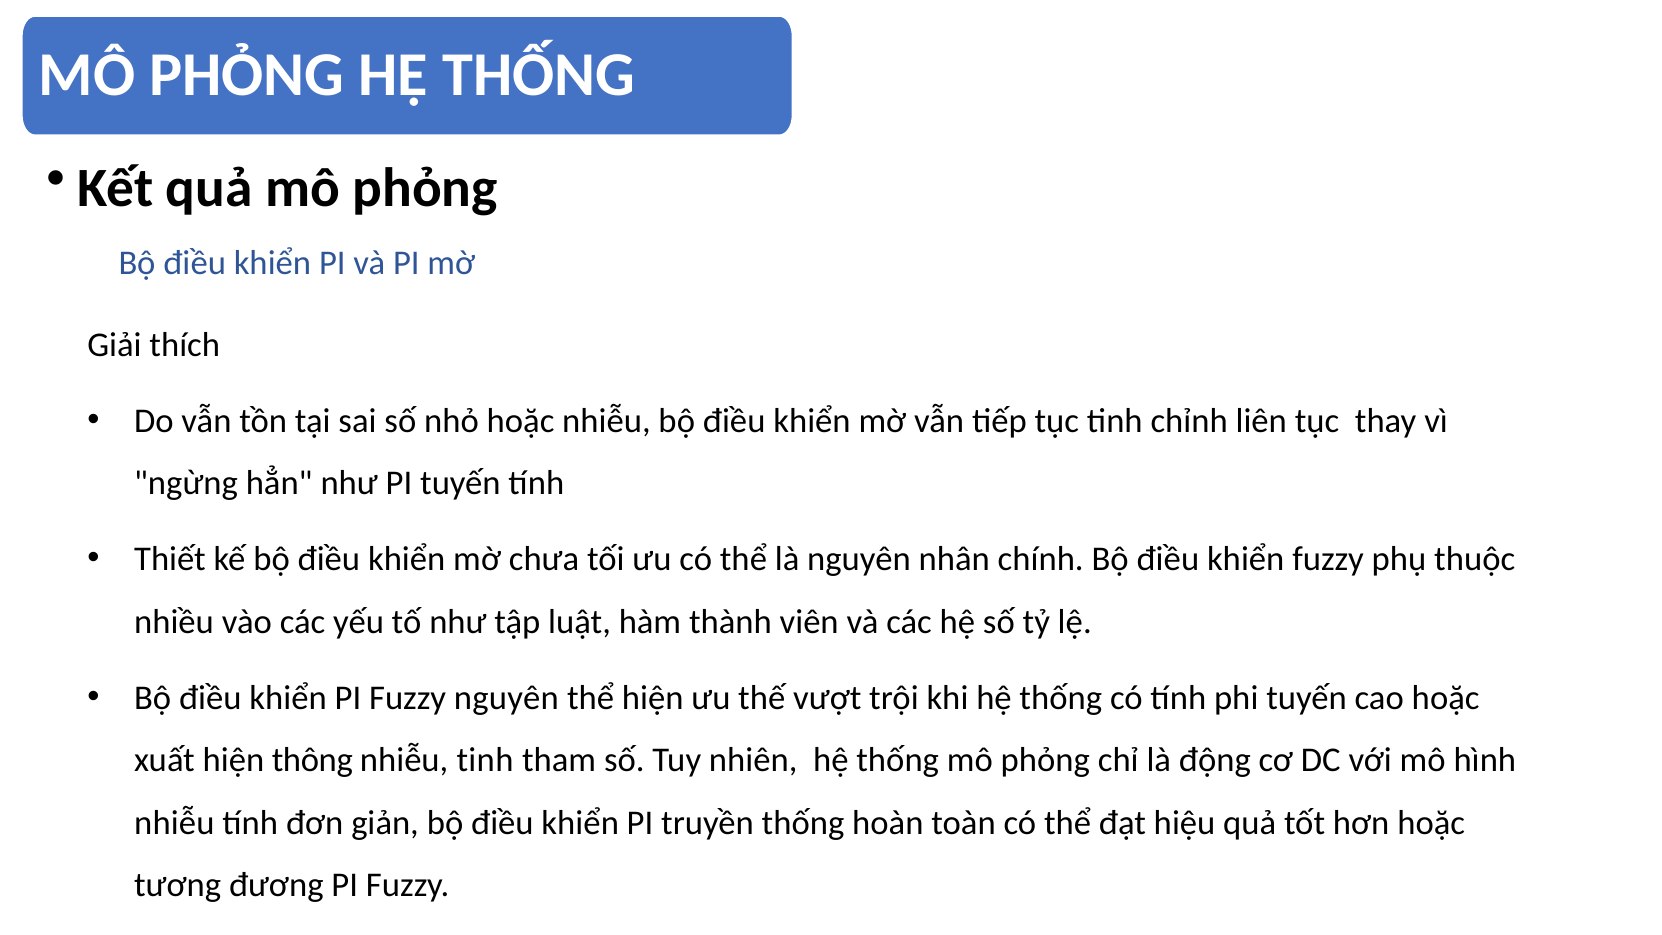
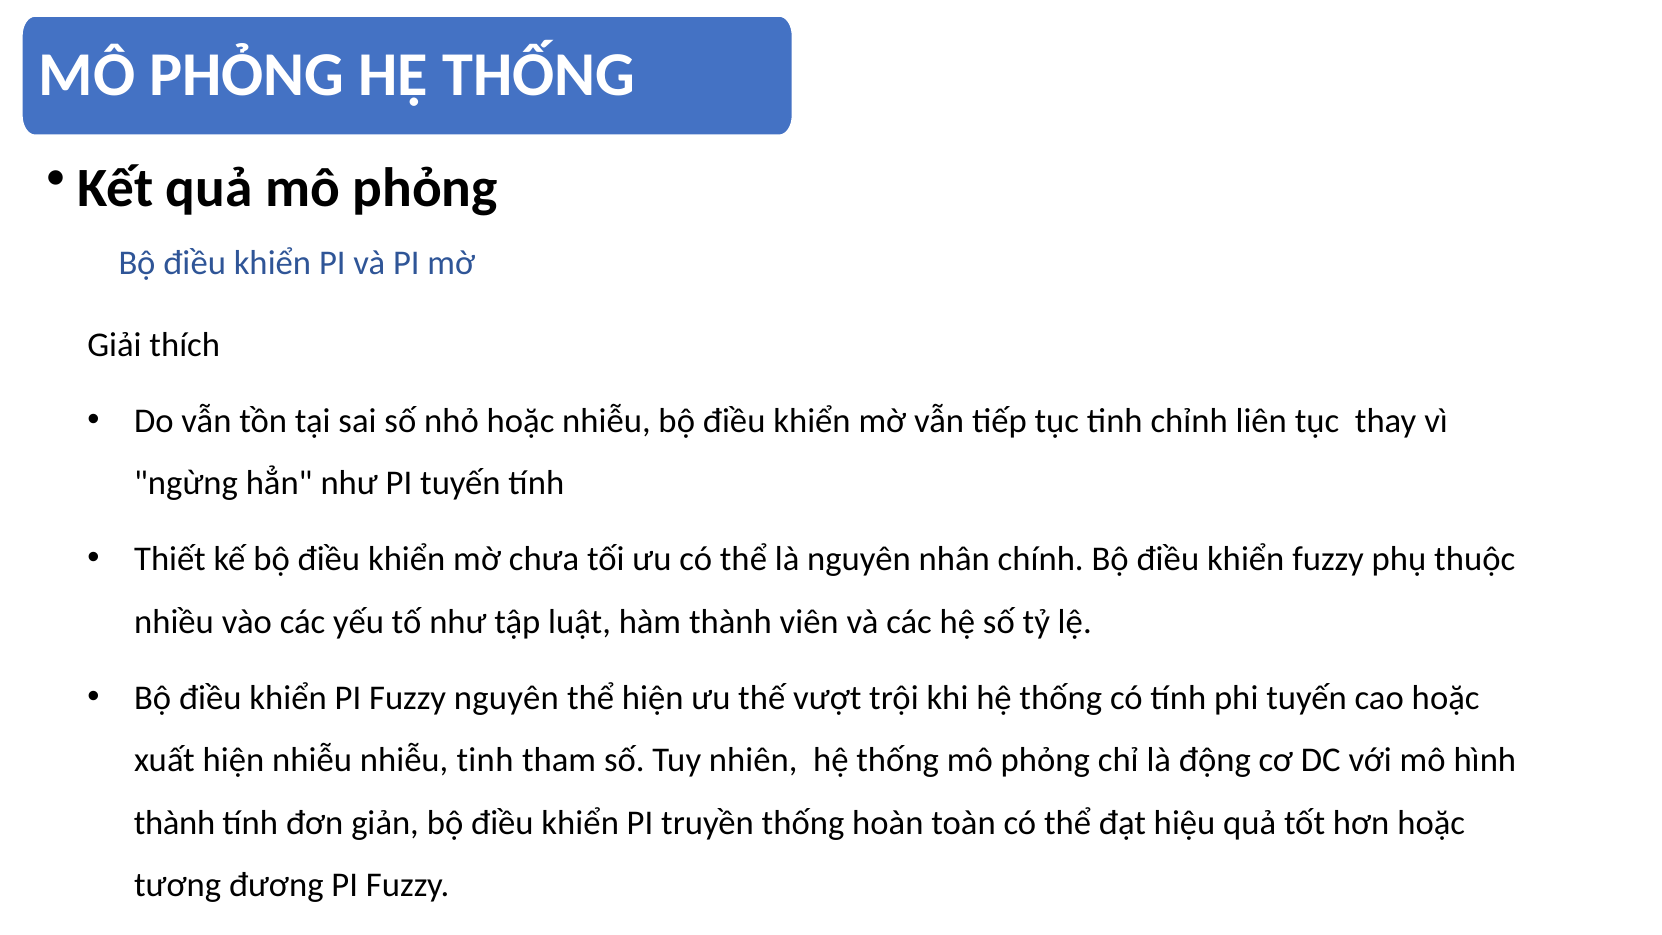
hiện thông: thông -> nhiễu
nhiễu at (174, 823): nhiễu -> thành
